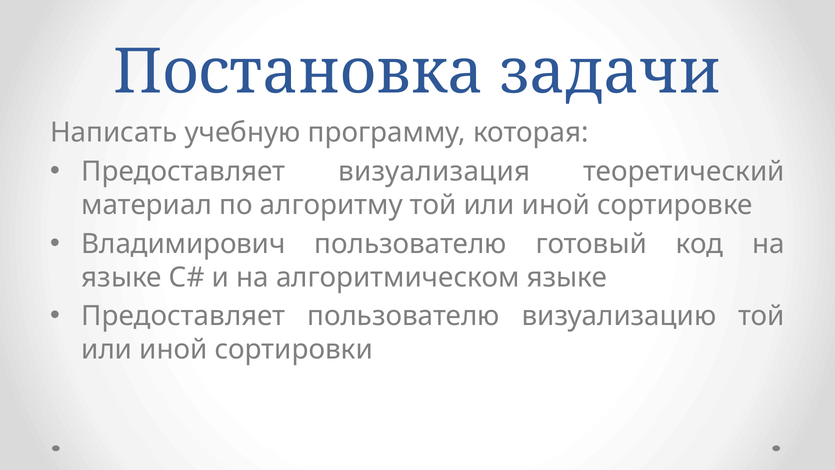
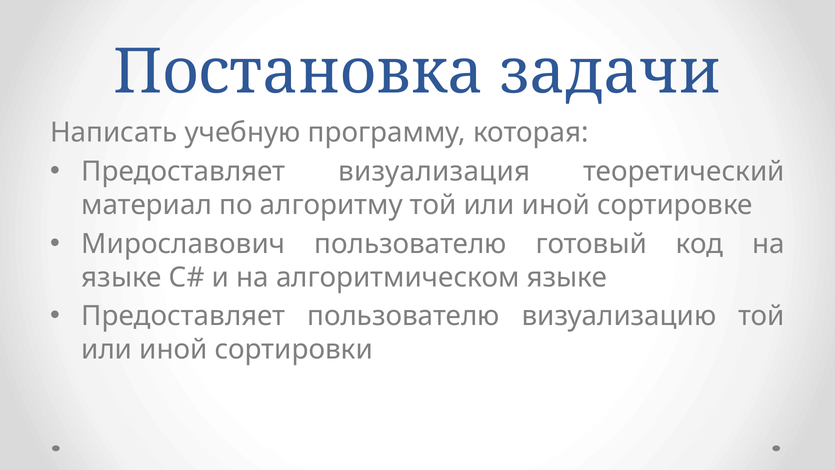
Владимирович: Владимирович -> Мирославович
